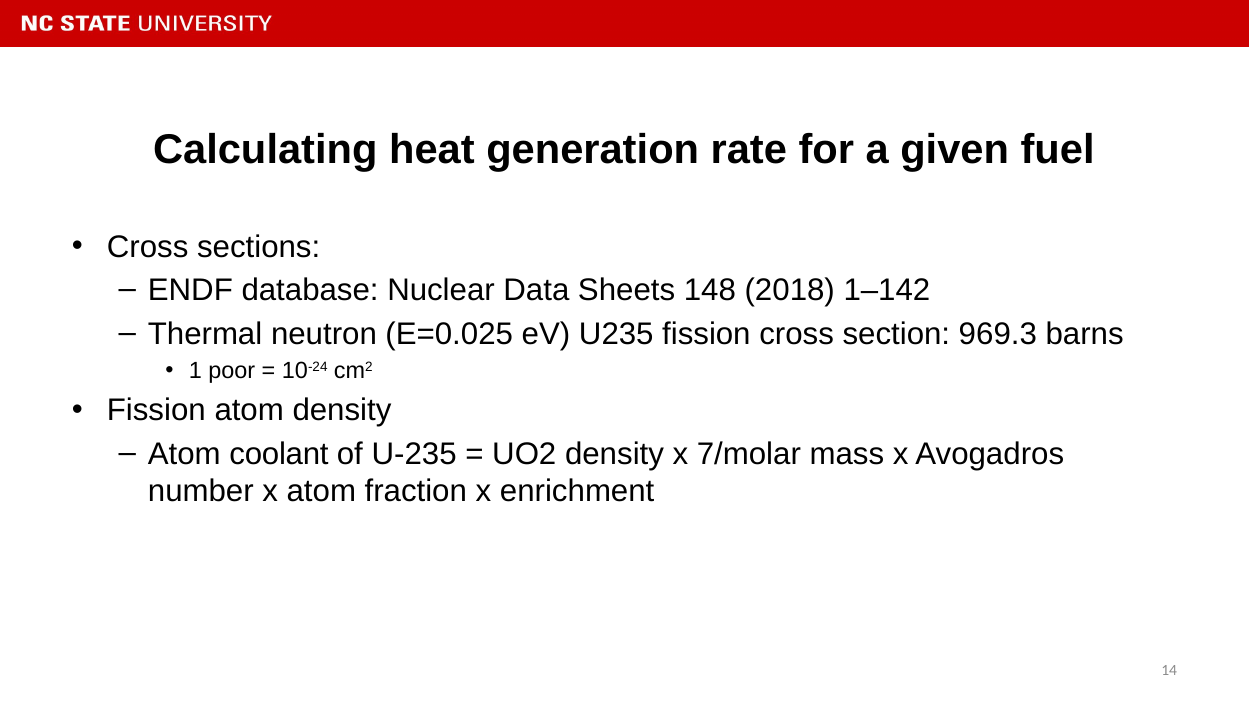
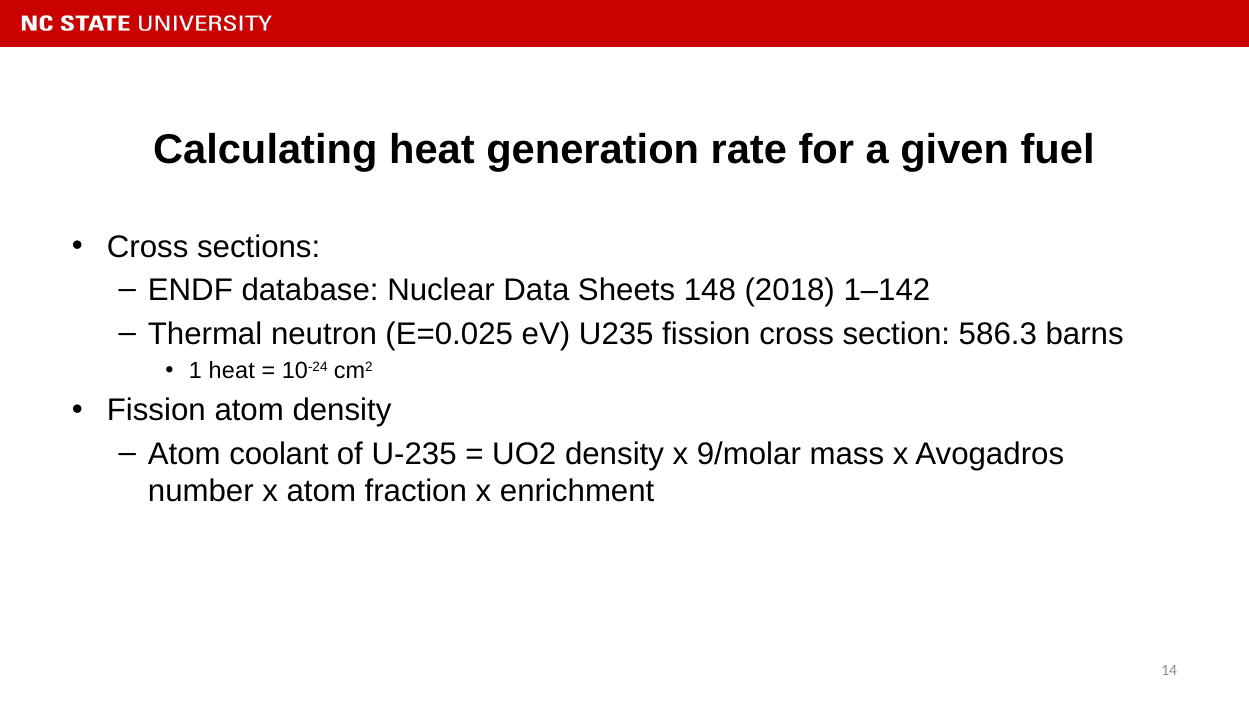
969.3: 969.3 -> 586.3
1 poor: poor -> heat
7/molar: 7/molar -> 9/molar
